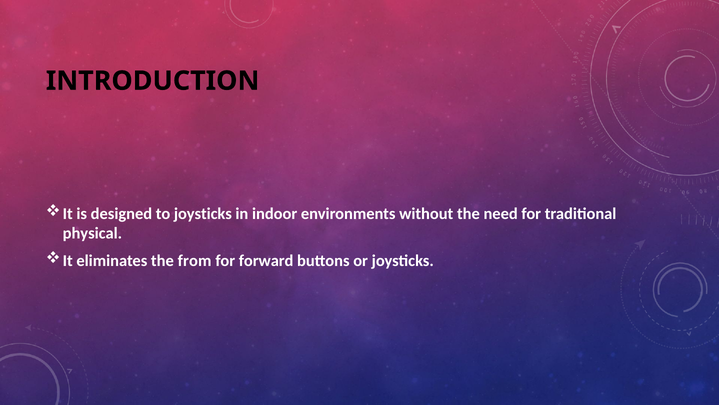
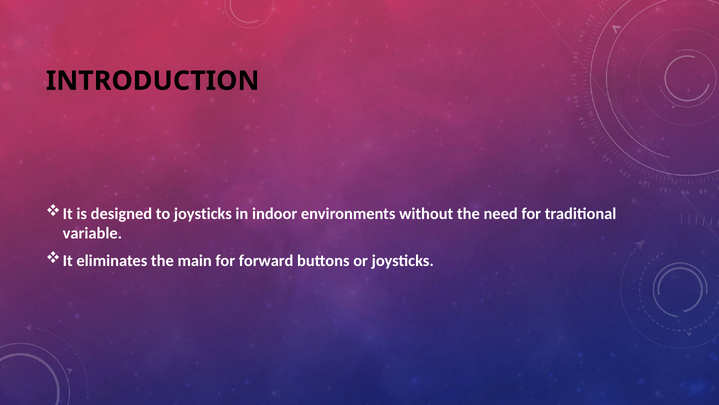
physical: physical -> variable
eliminates the from: from -> main
